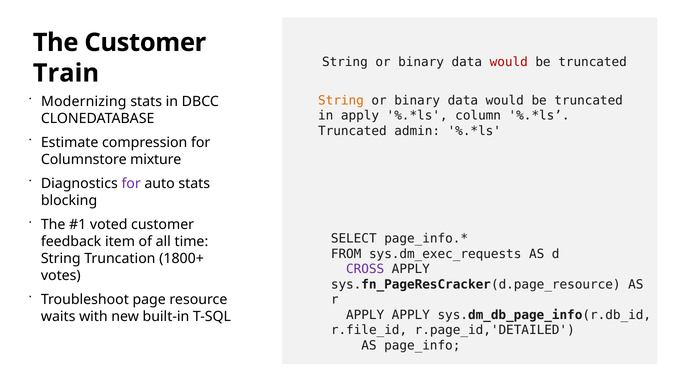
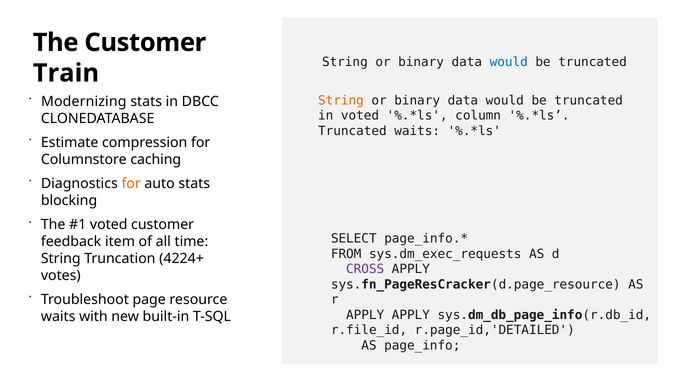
would at (509, 62) colour: red -> blue
in apply: apply -> voted
Truncated admin: admin -> waits
mixture: mixture -> caching
for at (131, 183) colour: purple -> orange
1800+: 1800+ -> 4224+
